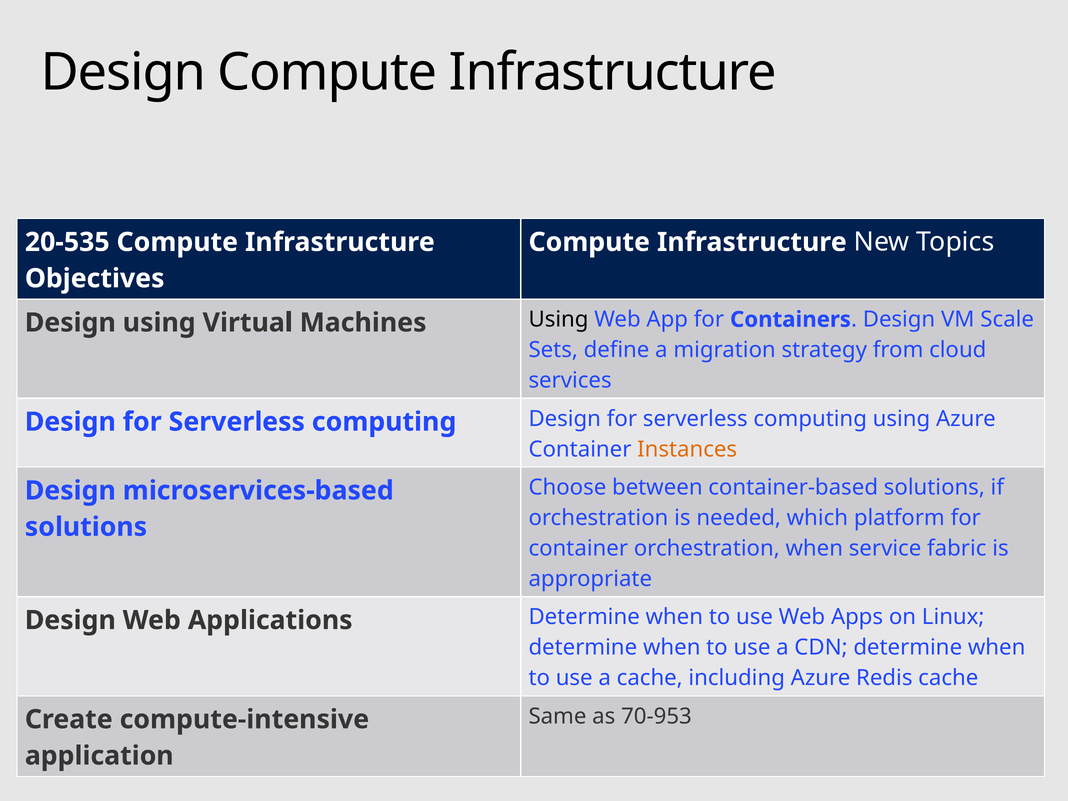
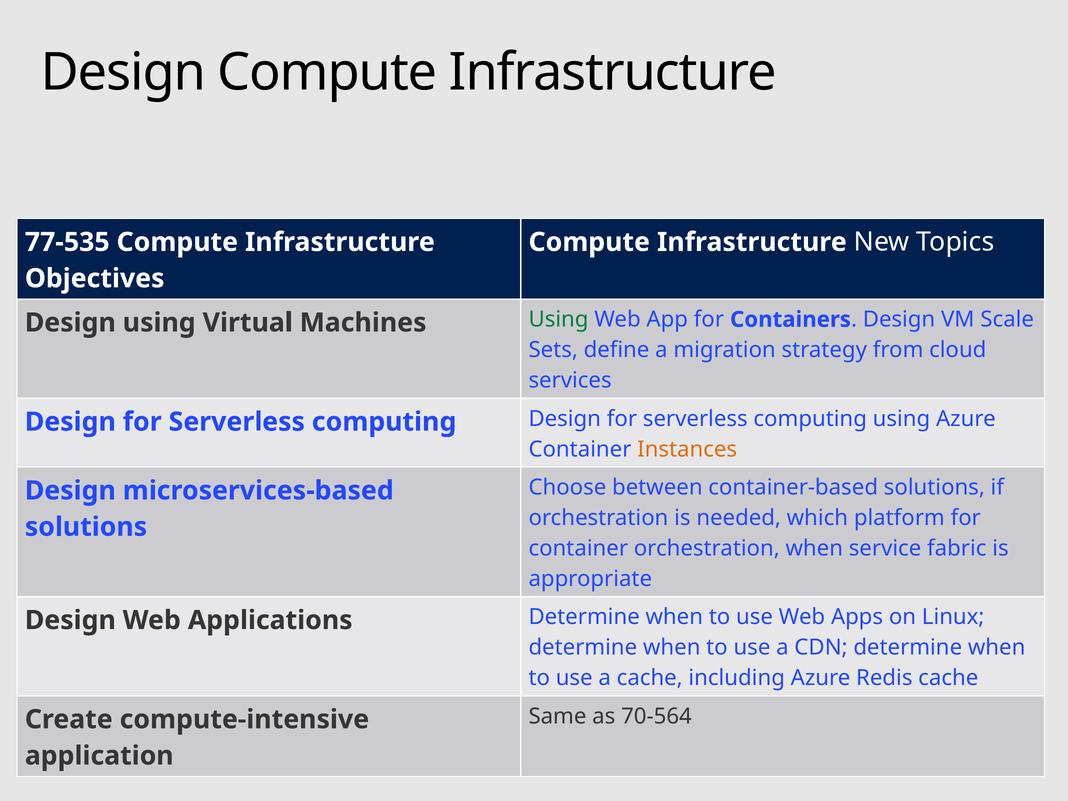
20-535: 20-535 -> 77-535
Using at (559, 320) colour: black -> green
70-953: 70-953 -> 70-564
